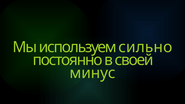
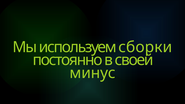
сильно: сильно -> сборки
